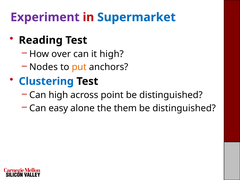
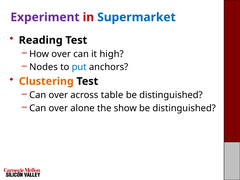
put colour: orange -> blue
Clustering colour: blue -> orange
high at (58, 95): high -> over
point: point -> table
easy at (58, 108): easy -> over
them: them -> show
